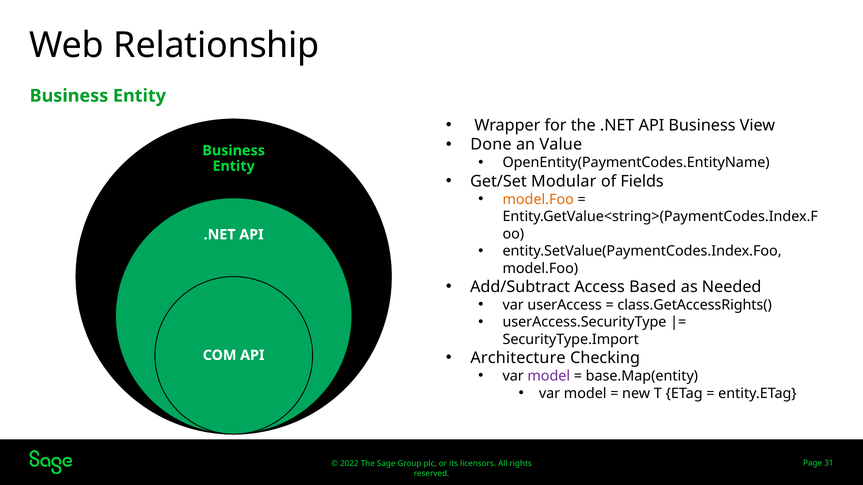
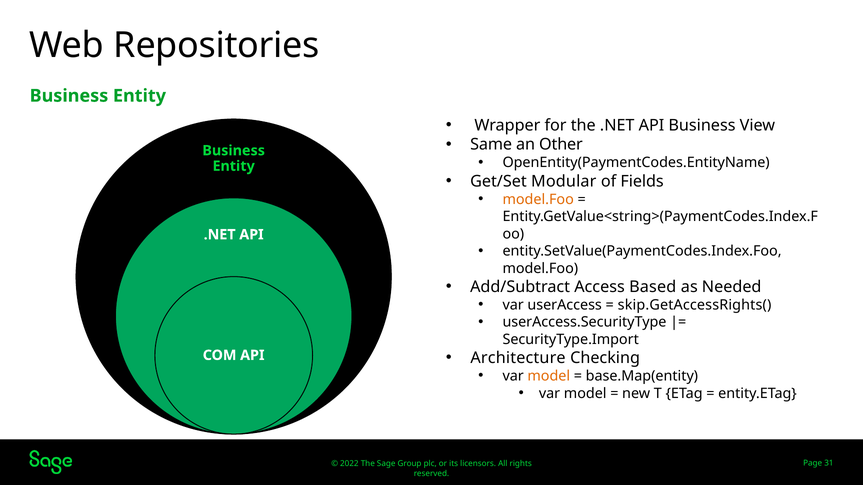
Relationship: Relationship -> Repositories
Done: Done -> Same
Value: Value -> Other
class.GetAccessRights(: class.GetAccessRights( -> skip.GetAccessRights(
model at (549, 376) colour: purple -> orange
